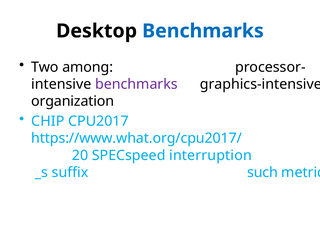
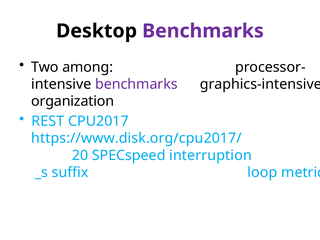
Benchmarks at (203, 31) colour: blue -> purple
CHIP: CHIP -> REST
https://www.what.org/cpu2017/: https://www.what.org/cpu2017/ -> https://www.disk.org/cpu2017/
such: such -> loop
